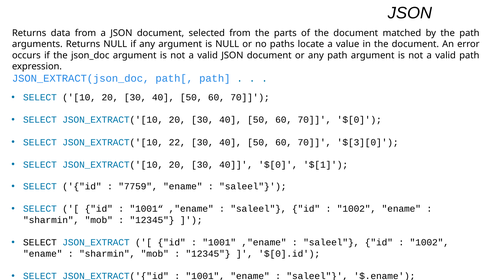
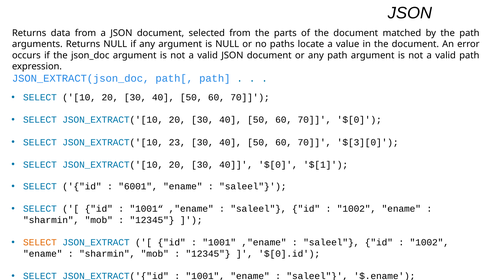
22: 22 -> 23
7759: 7759 -> 6001
SELECT at (40, 243) colour: black -> orange
